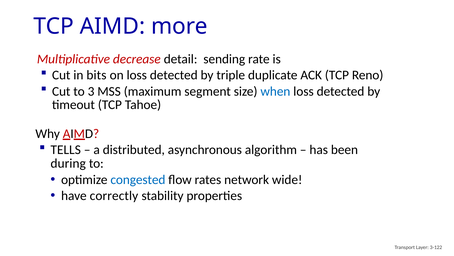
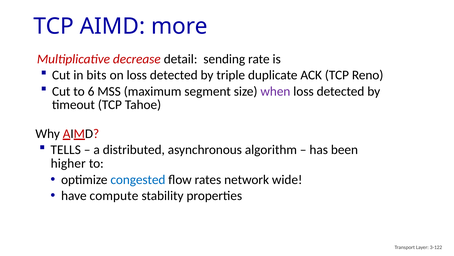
3: 3 -> 6
when colour: blue -> purple
during: during -> higher
correctly: correctly -> compute
